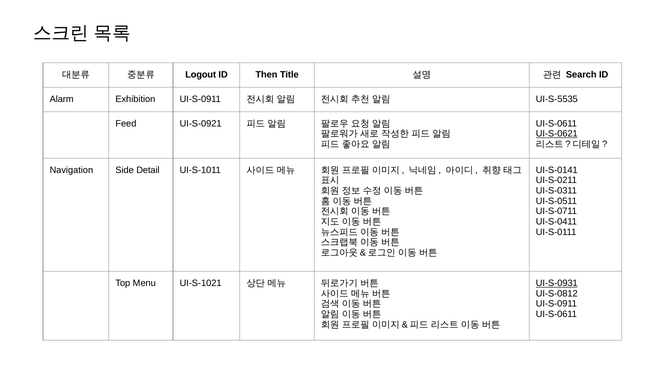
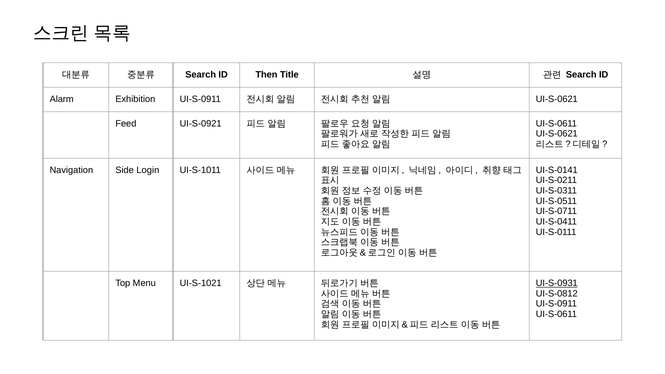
Logout at (201, 75): Logout -> Search
UI-S-5535 at (557, 99): UI-S-5535 -> UI-S-0621
UI-S-0621 at (557, 134) underline: present -> none
Detail: Detail -> Login
